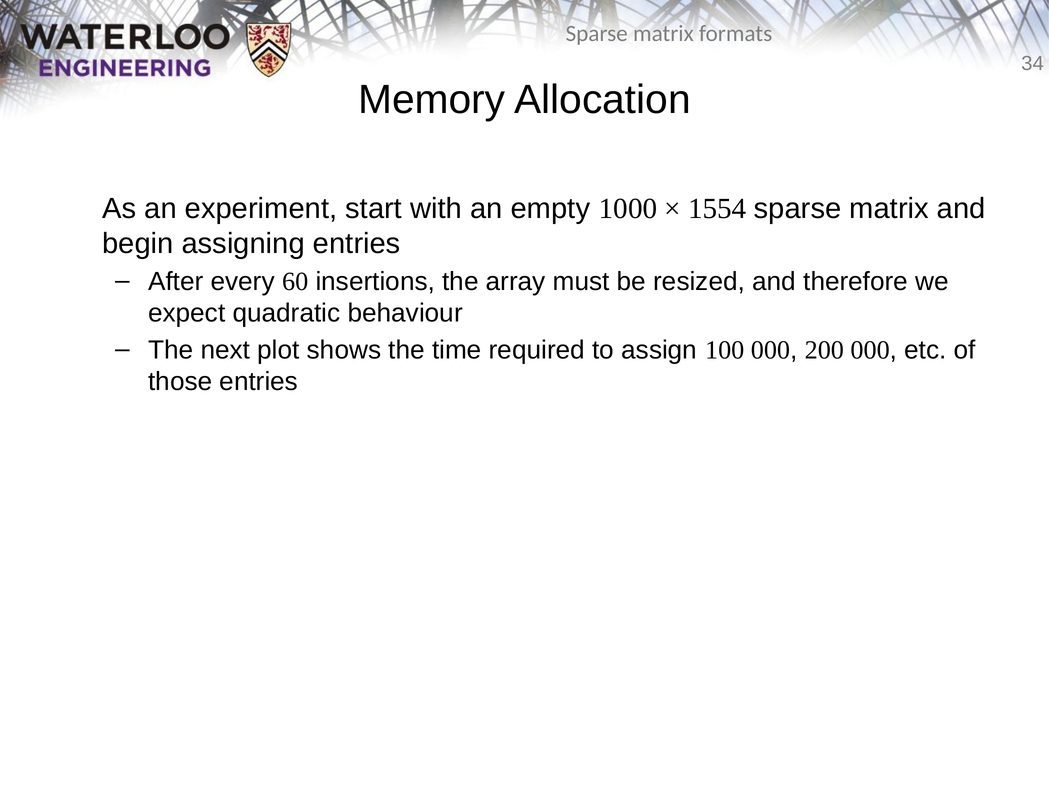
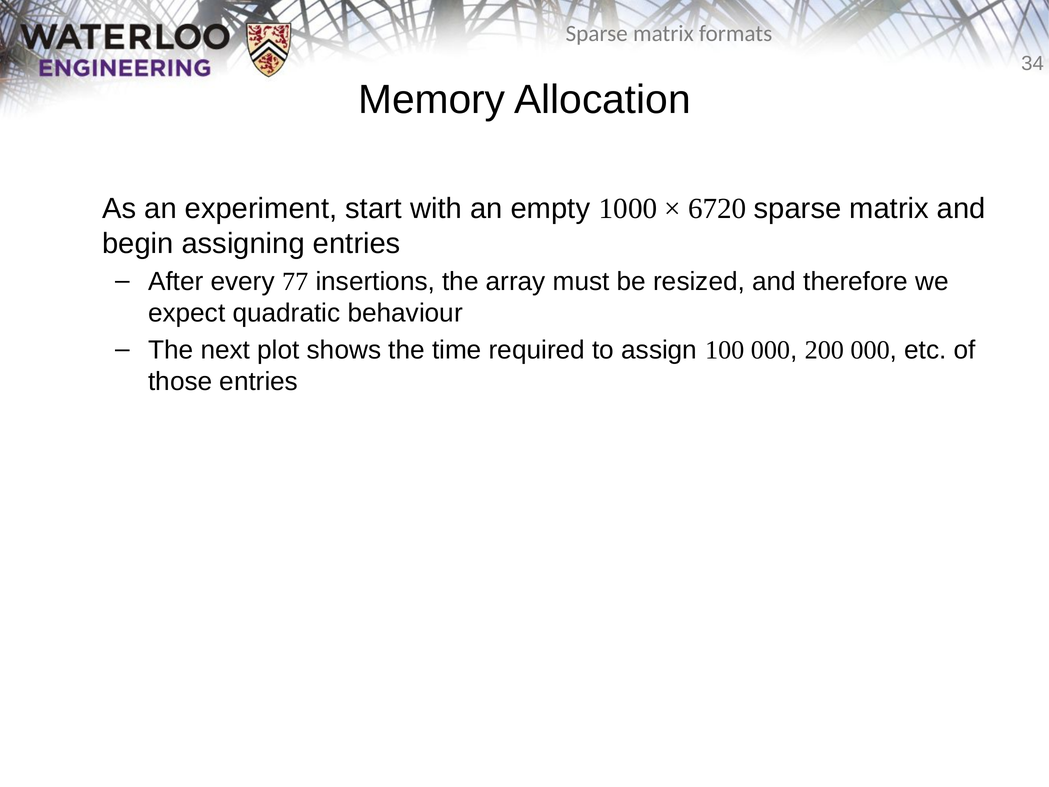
1554: 1554 -> 6720
60: 60 -> 77
